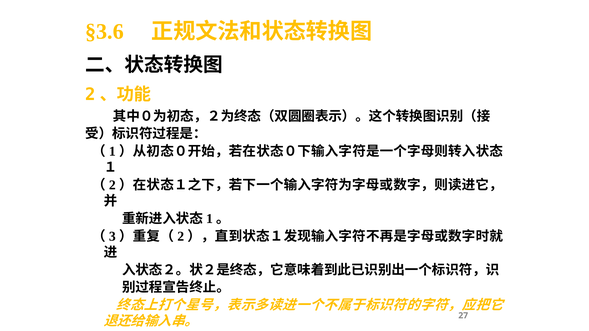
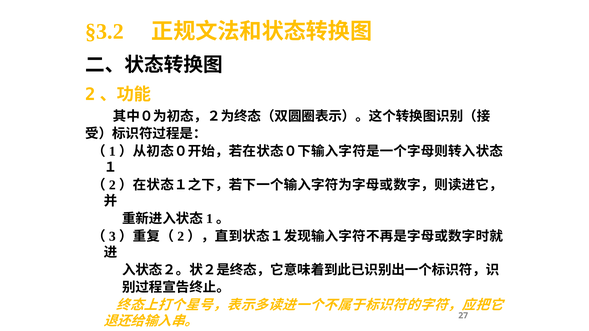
§3.6: §3.6 -> §3.2
